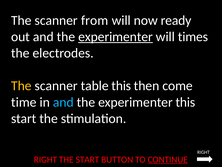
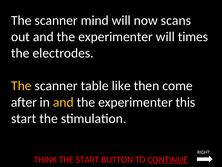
from: from -> mind
ready: ready -> scans
experimenter at (115, 37) underline: present -> none
table this: this -> like
time: time -> after
and at (63, 102) colour: light blue -> yellow
RIGHT at (45, 159): RIGHT -> THINK
